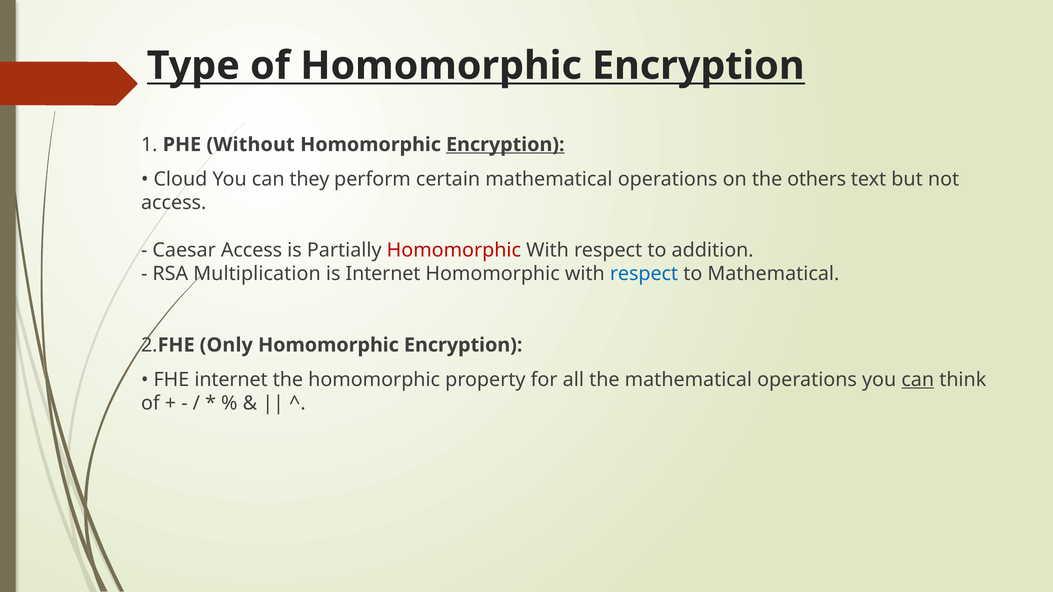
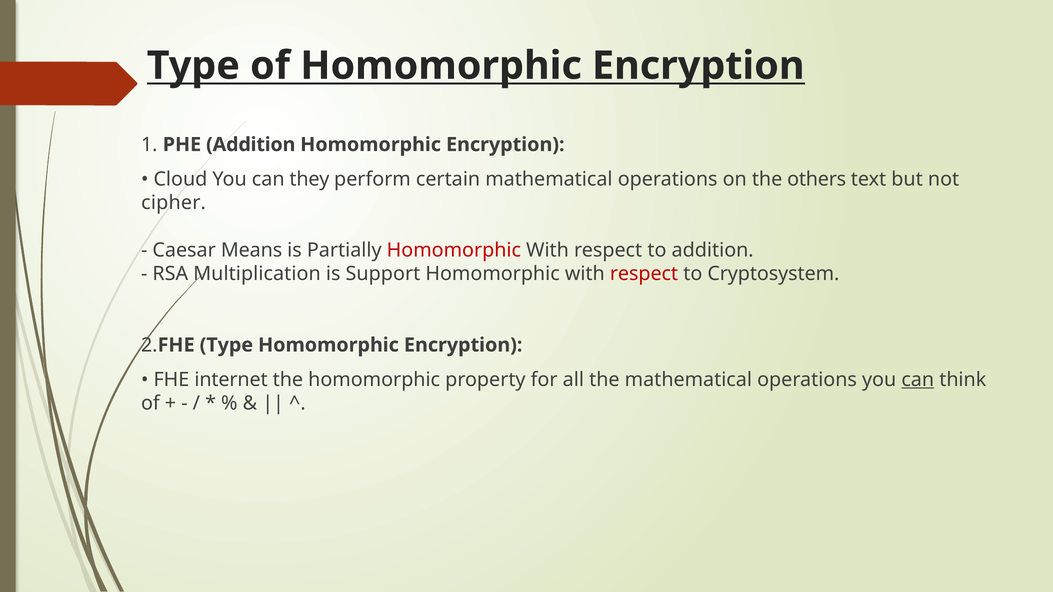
PHE Without: Without -> Addition
Encryption at (505, 145) underline: present -> none
access at (174, 203): access -> cipher
Caesar Access: Access -> Means
is Internet: Internet -> Support
respect at (644, 274) colour: blue -> red
to Mathematical: Mathematical -> Cryptosystem
FHE Only: Only -> Type
